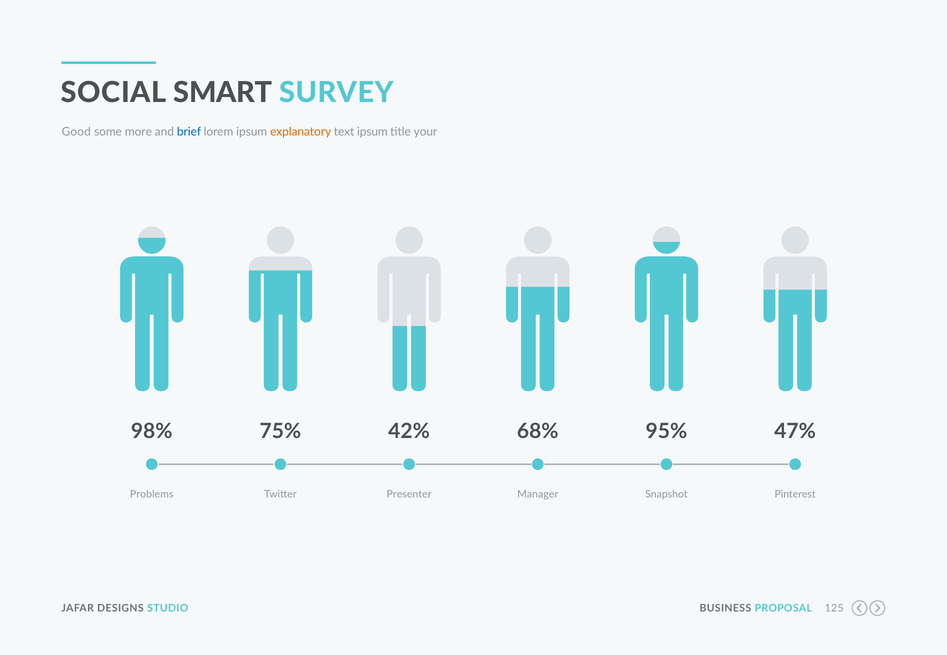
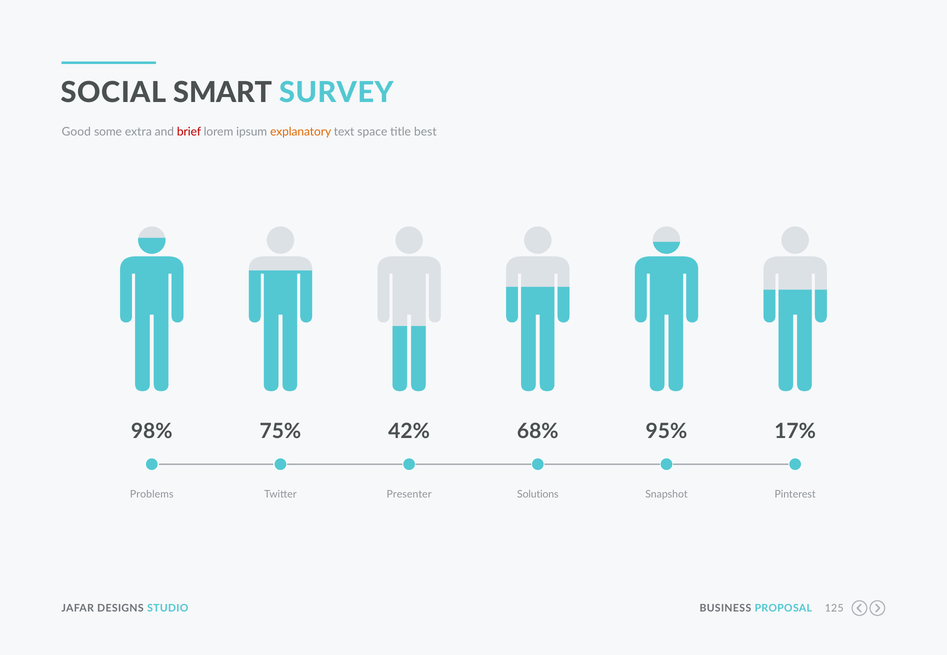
more: more -> extra
brief colour: blue -> red
text ipsum: ipsum -> space
your: your -> best
47%: 47% -> 17%
Manager: Manager -> Solutions
